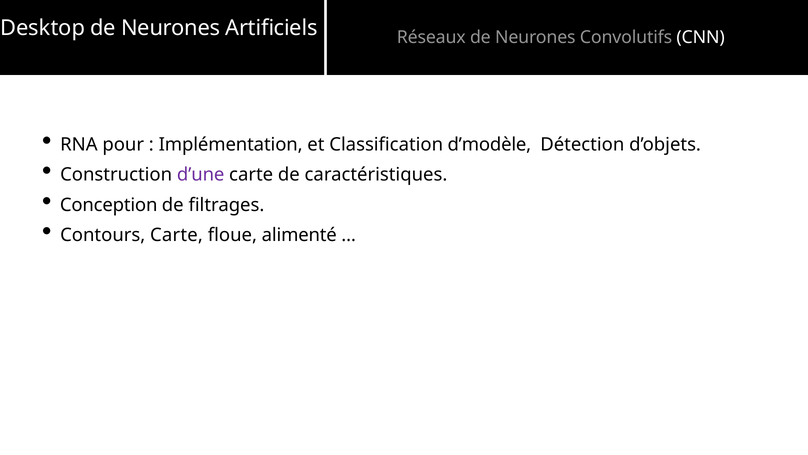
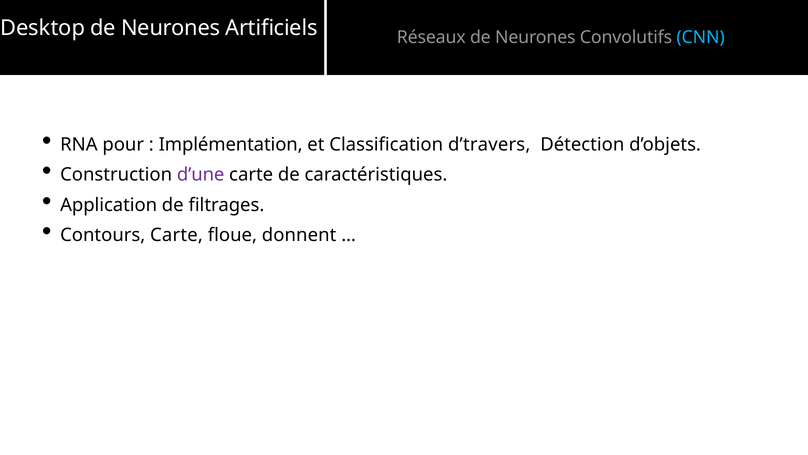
CNN colour: white -> light blue
d’modèle: d’modèle -> d’travers
Conception: Conception -> Application
alimenté: alimenté -> donnent
